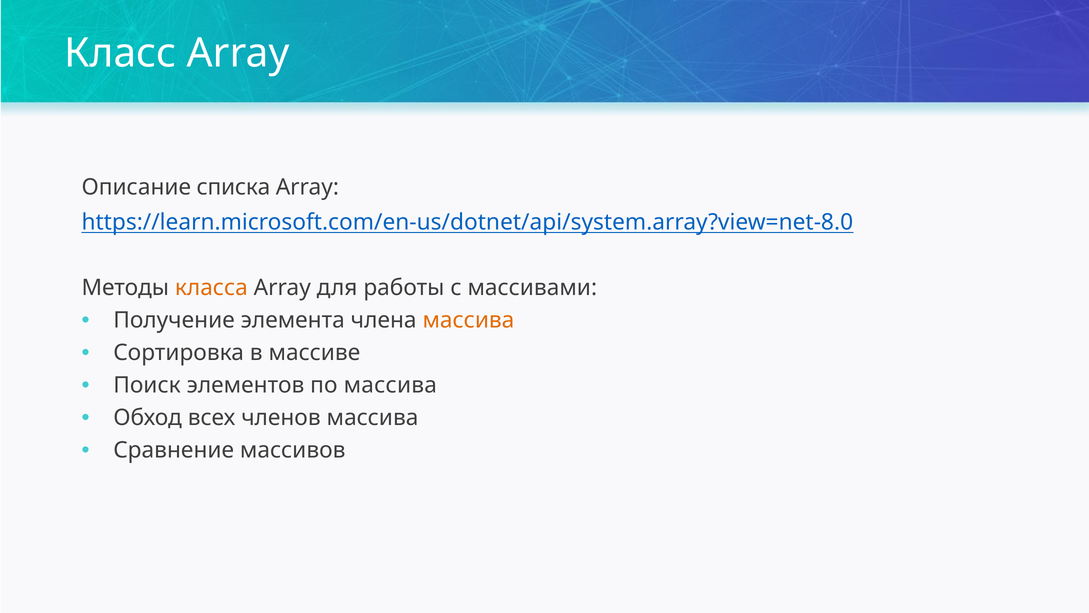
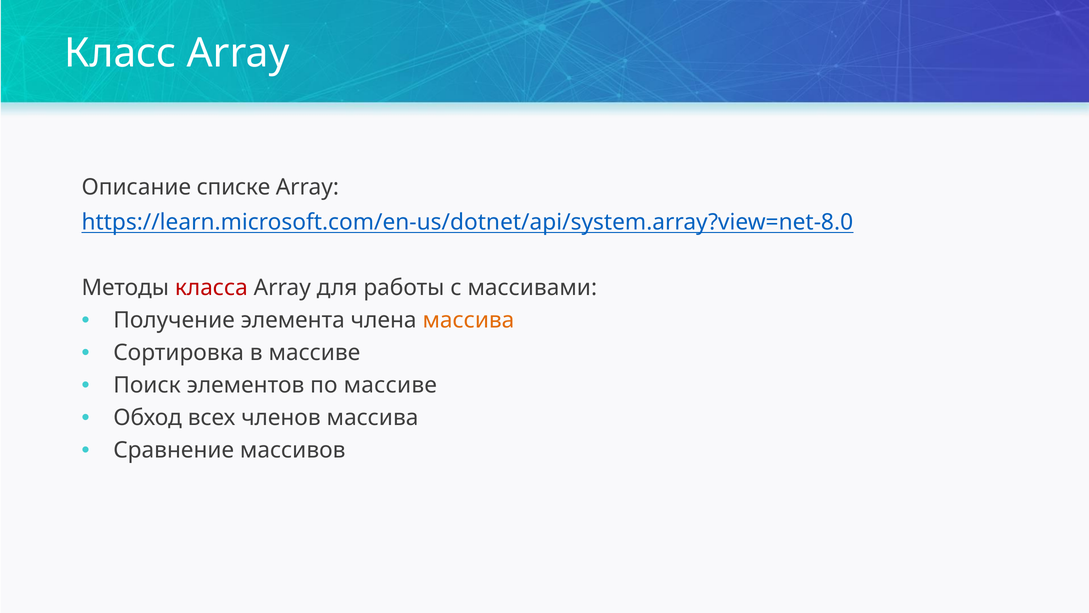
списка: списка -> списке
класса colour: orange -> red
по массива: массива -> массиве
